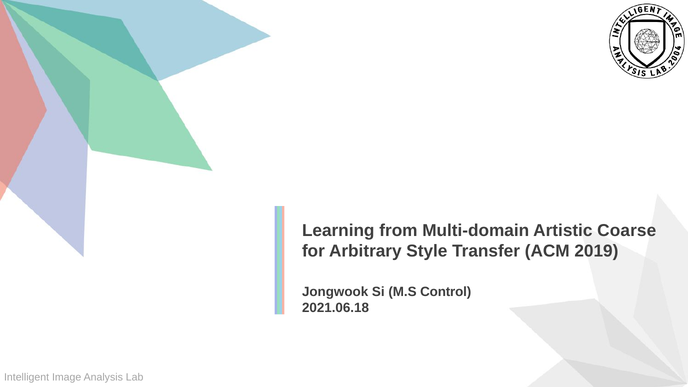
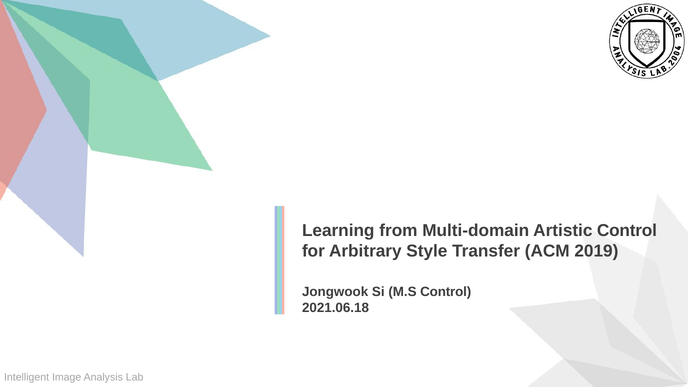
Artistic Coarse: Coarse -> Control
